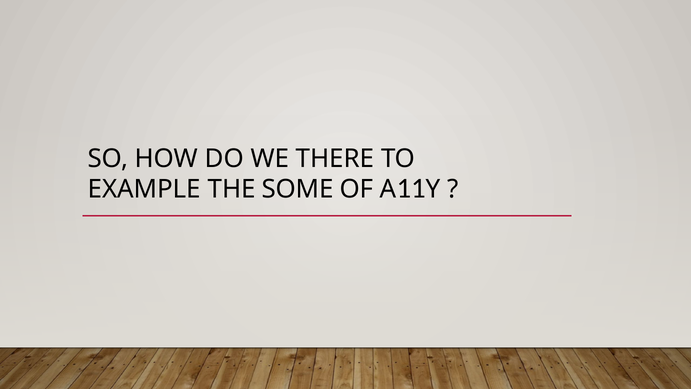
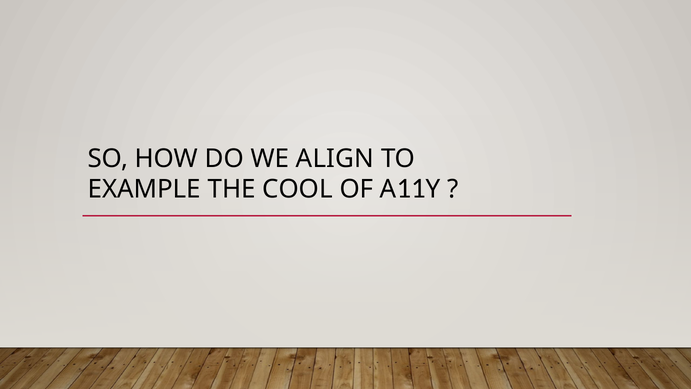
THERE: THERE -> ALIGN
SOME: SOME -> COOL
